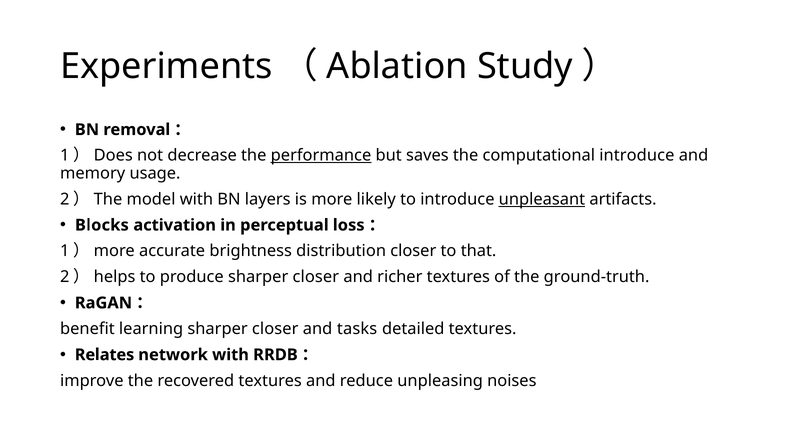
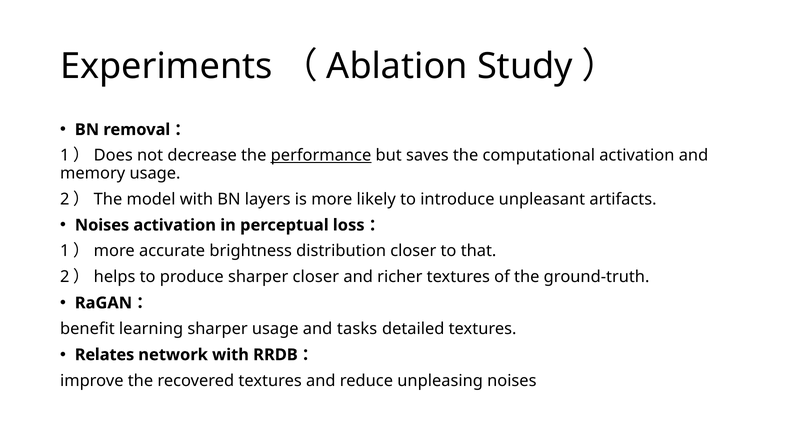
computational introduce: introduce -> activation
unpleasant underline: present -> none
Blocks at (102, 225): Blocks -> Noises
learning sharper closer: closer -> usage
